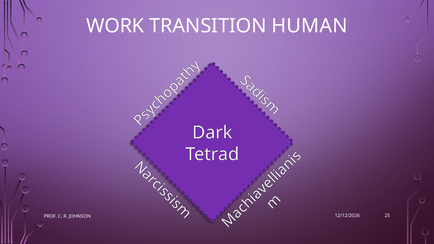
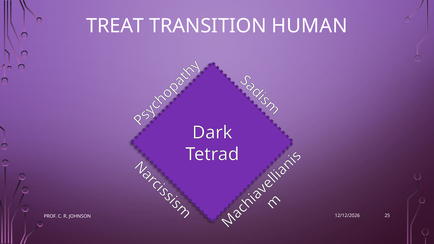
WORK: WORK -> TREAT
